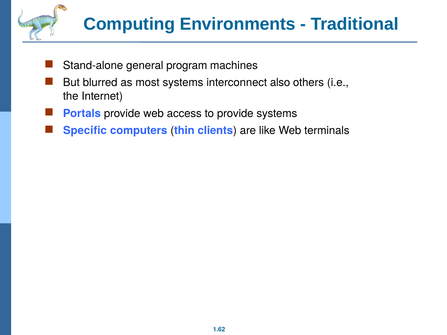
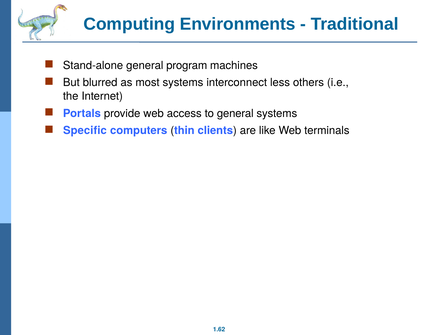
also: also -> less
to provide: provide -> general
